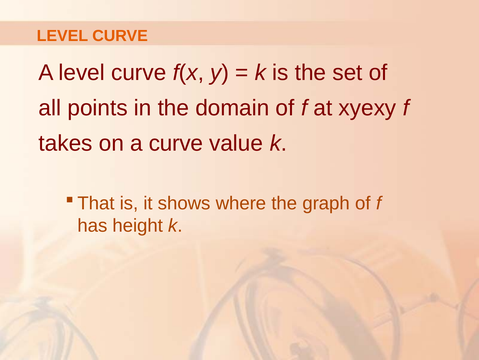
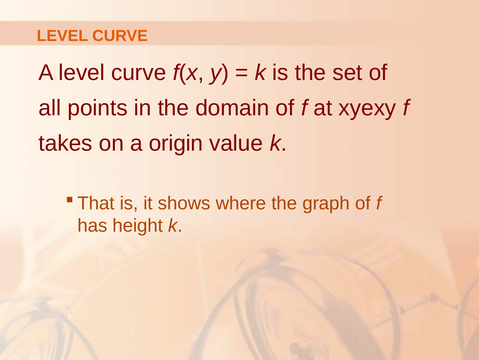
a curve: curve -> origin
